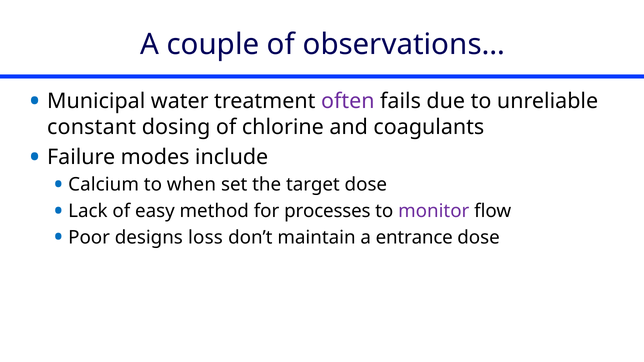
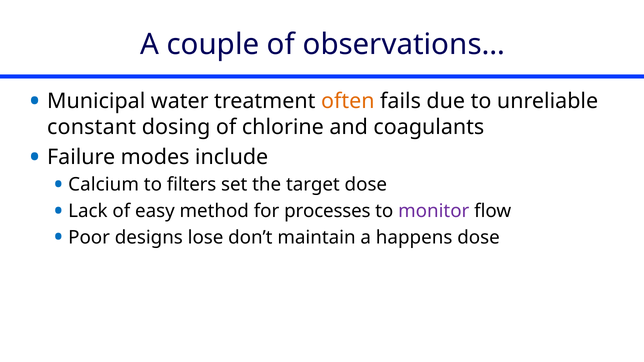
often colour: purple -> orange
when: when -> filters
loss: loss -> lose
entrance: entrance -> happens
